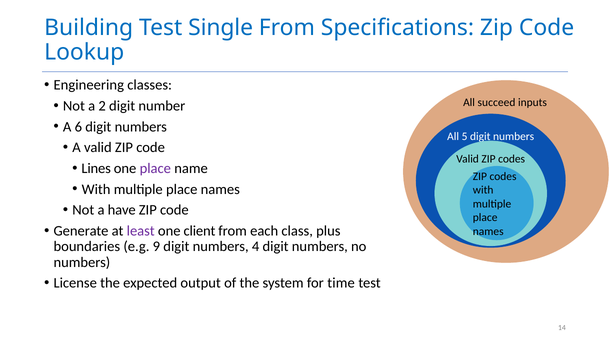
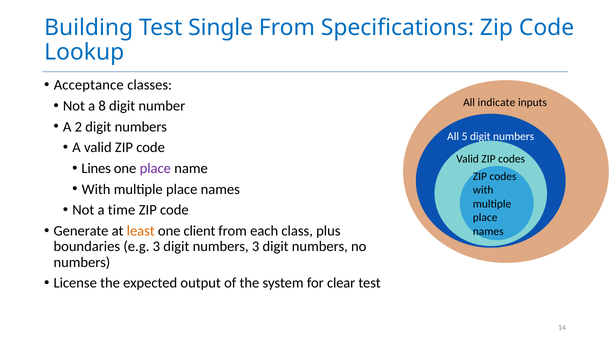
Engineering: Engineering -> Acceptance
succeed: succeed -> indicate
2: 2 -> 8
6: 6 -> 2
have: have -> time
least colour: purple -> orange
e.g 9: 9 -> 3
numbers 4: 4 -> 3
time: time -> clear
